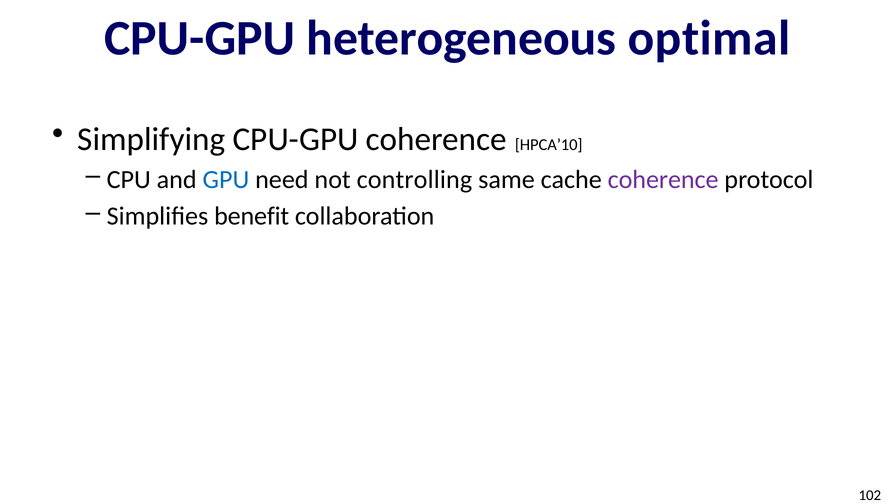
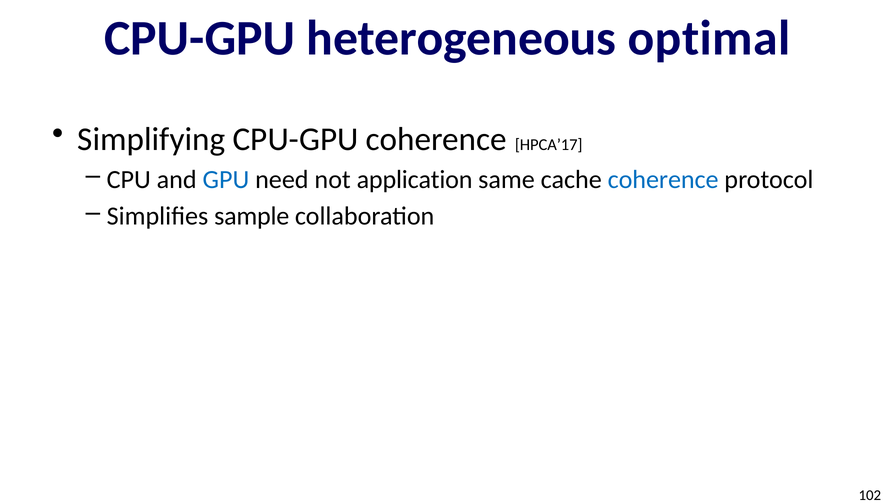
HPCA’10: HPCA’10 -> HPCA’17
controlling: controlling -> application
coherence at (663, 180) colour: purple -> blue
benefit: benefit -> sample
